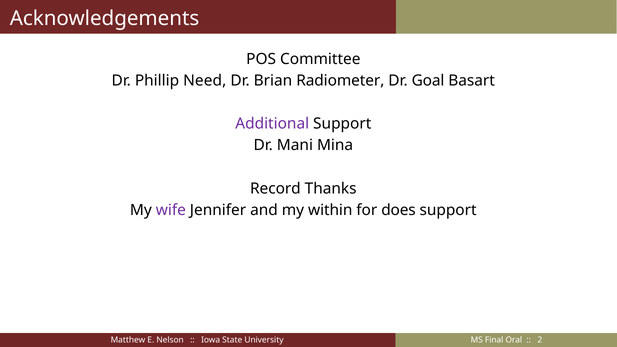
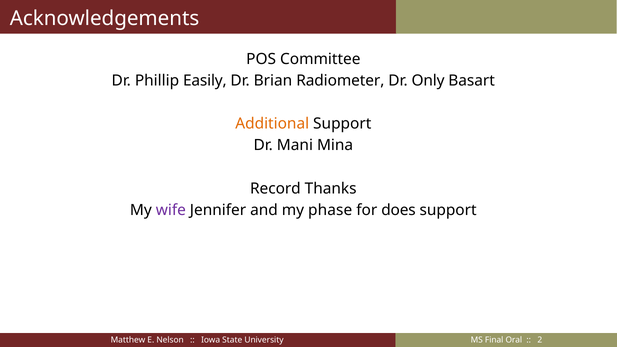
Need: Need -> Easily
Goal: Goal -> Only
Additional colour: purple -> orange
within: within -> phase
